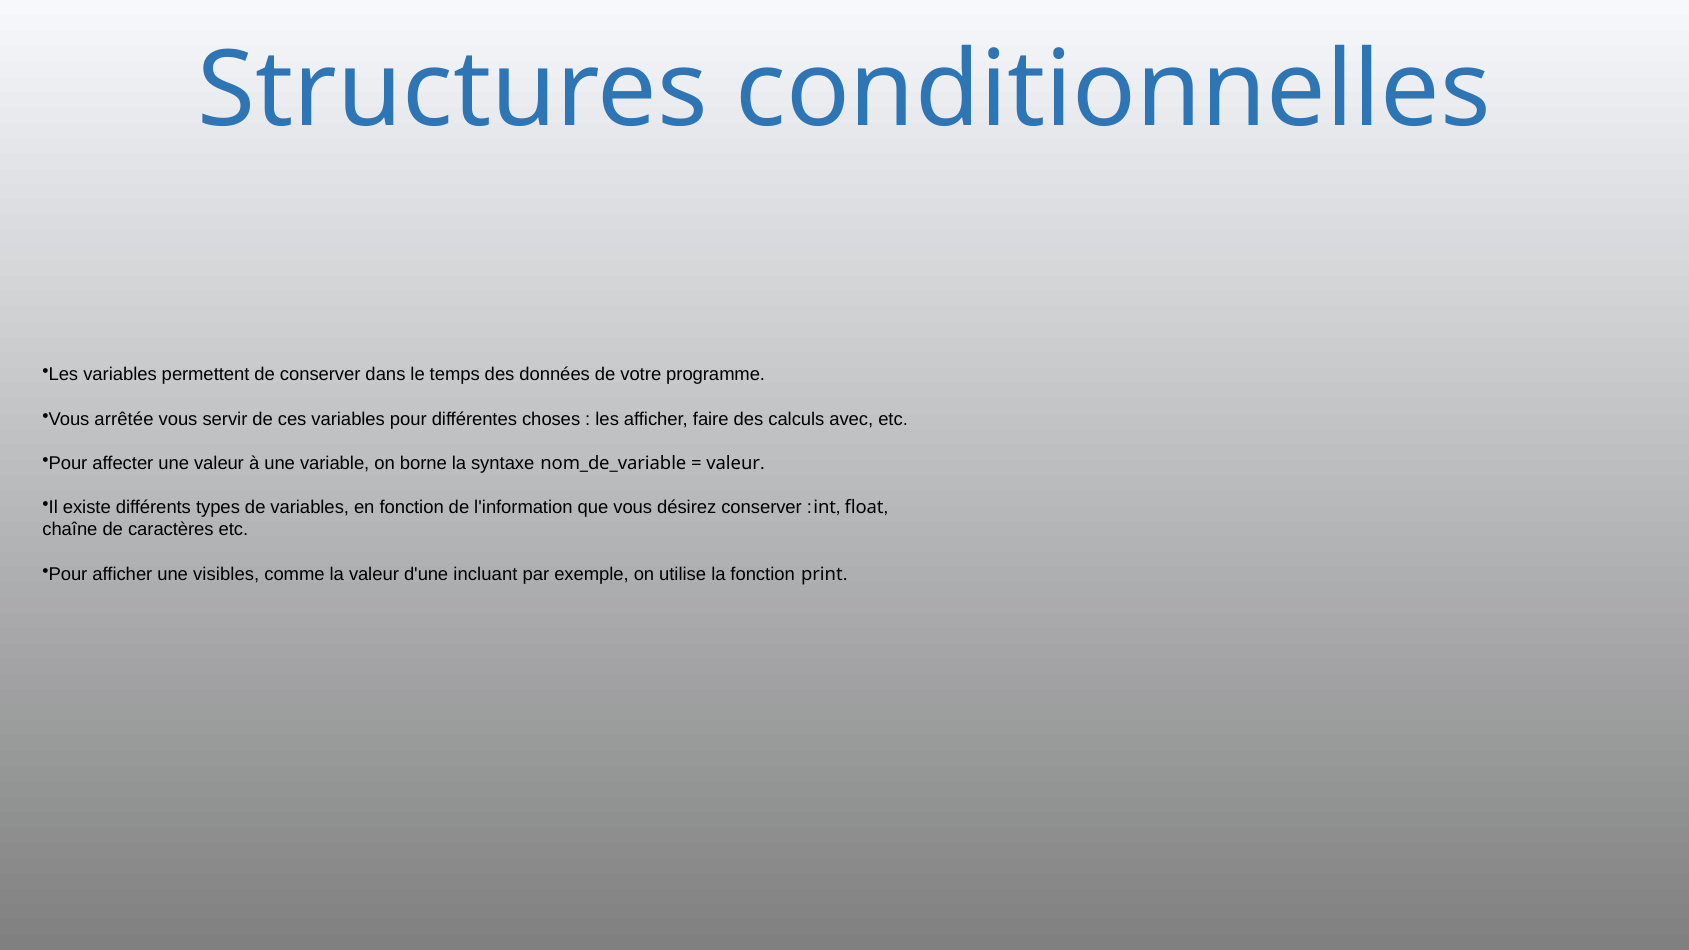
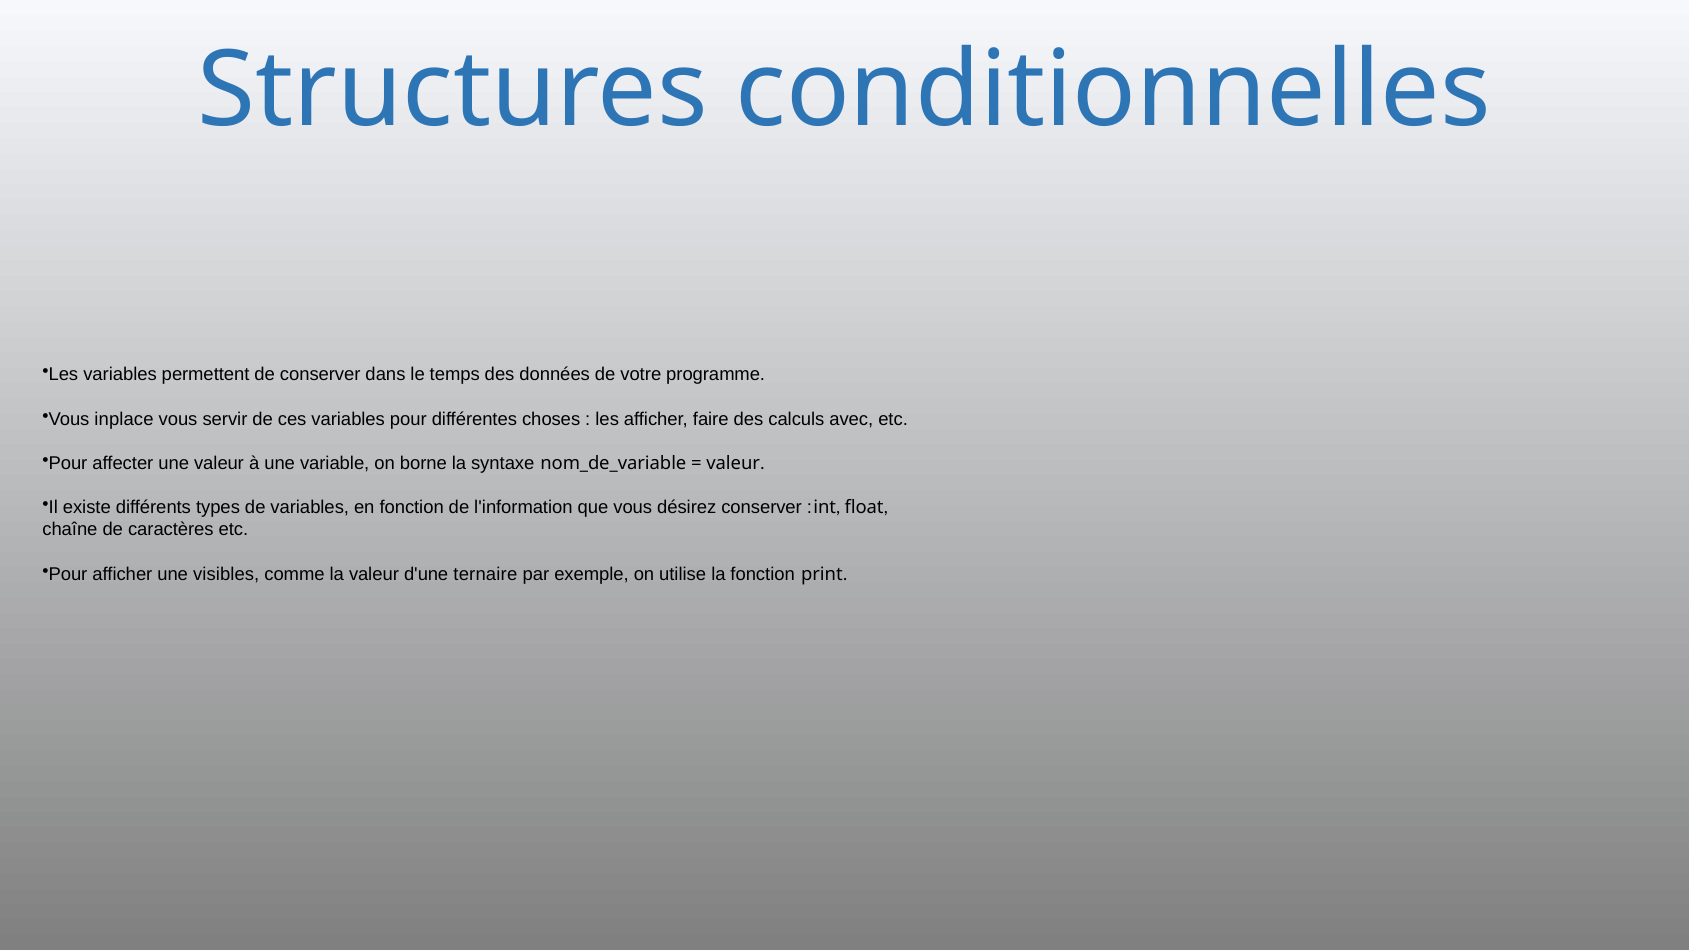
arrêtée: arrêtée -> inplace
incluant: incluant -> ternaire
